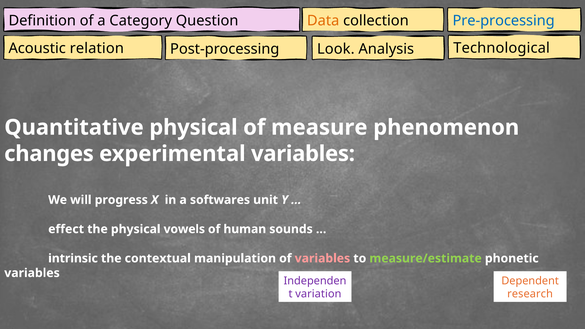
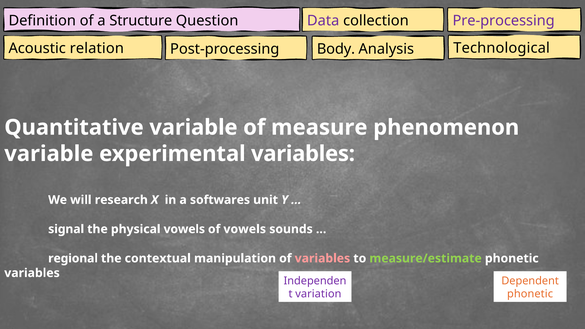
Category: Category -> Structure
Data colour: orange -> purple
Pre-processing colour: blue -> purple
Look: Look -> Body
Quantitative physical: physical -> variable
changes at (49, 154): changes -> variable
progress: progress -> research
effect: effect -> signal
of human: human -> vowels
intrinsic: intrinsic -> regional
research at (530, 294): research -> phonetic
